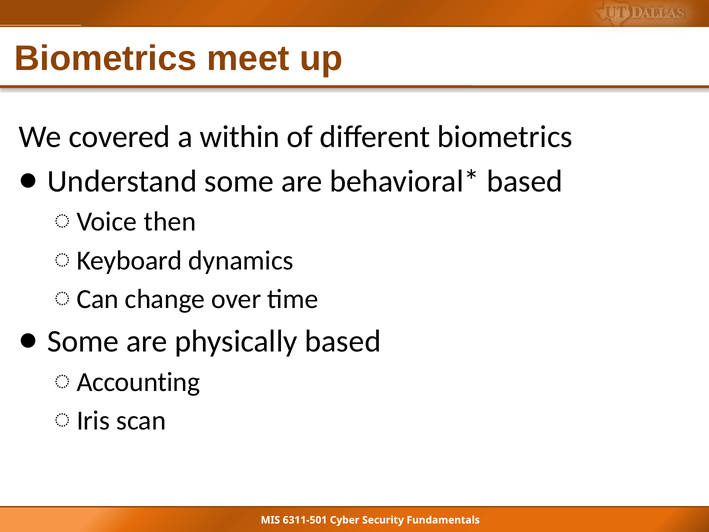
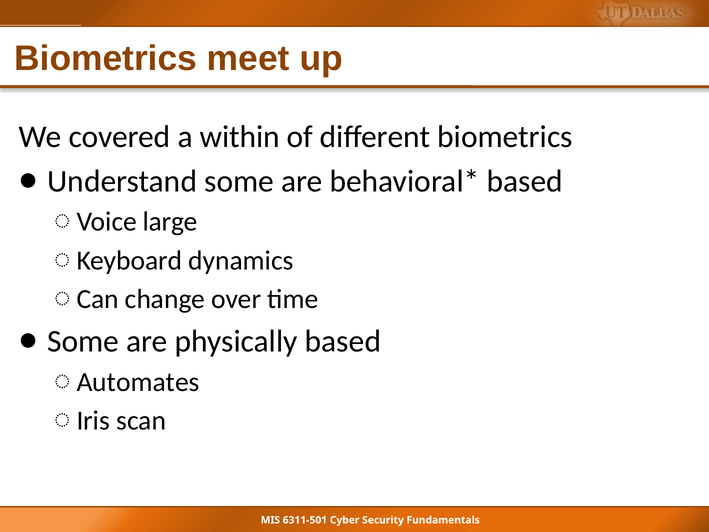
then: then -> large
Accounting: Accounting -> Automates
